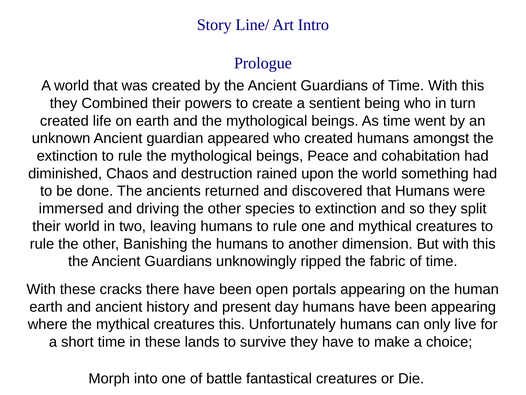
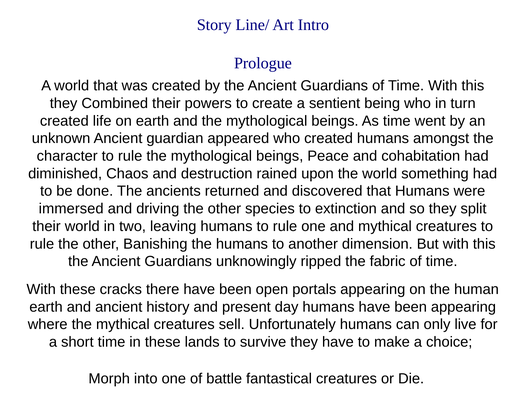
extinction at (67, 156): extinction -> character
creatures this: this -> sell
